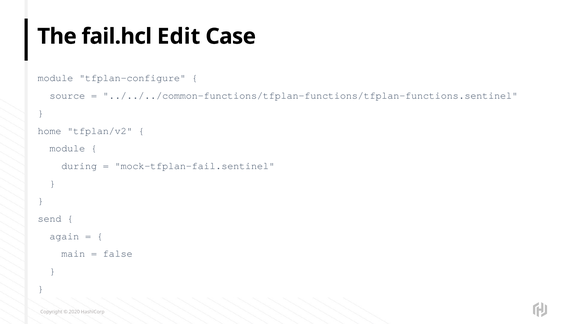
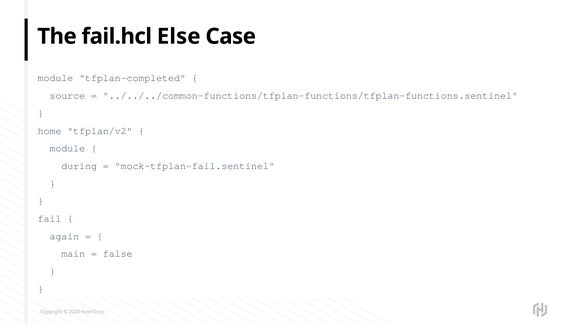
Edit: Edit -> Else
tfplan-configure: tfplan-configure -> tfplan-completed
send: send -> fail
